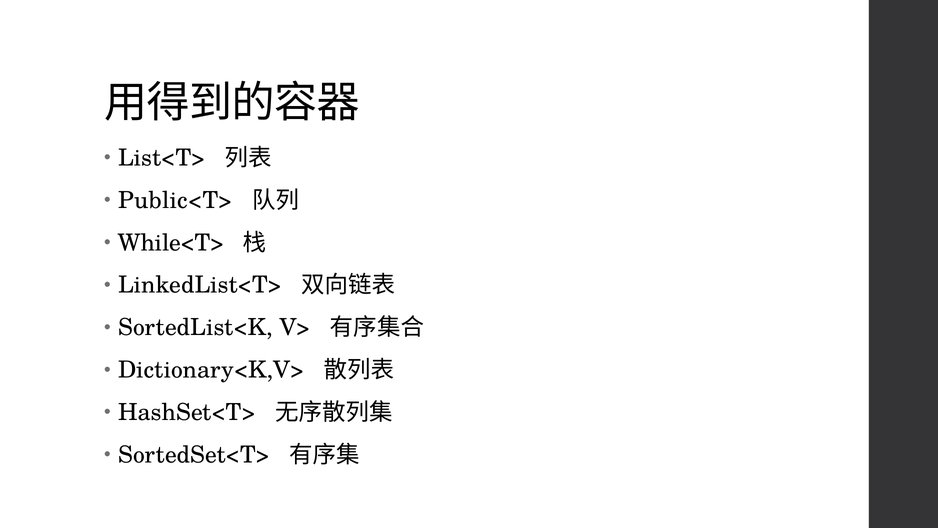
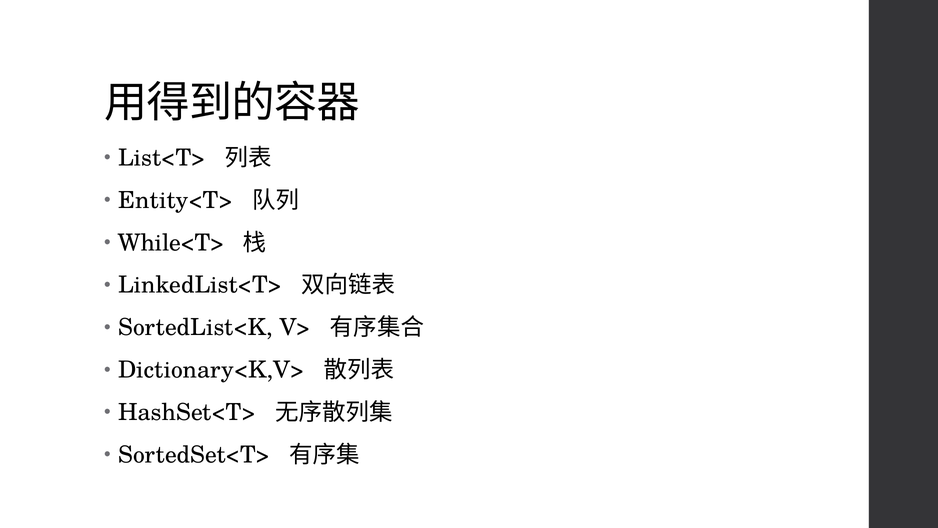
Public<T>: Public<T> -> Entity<T>
